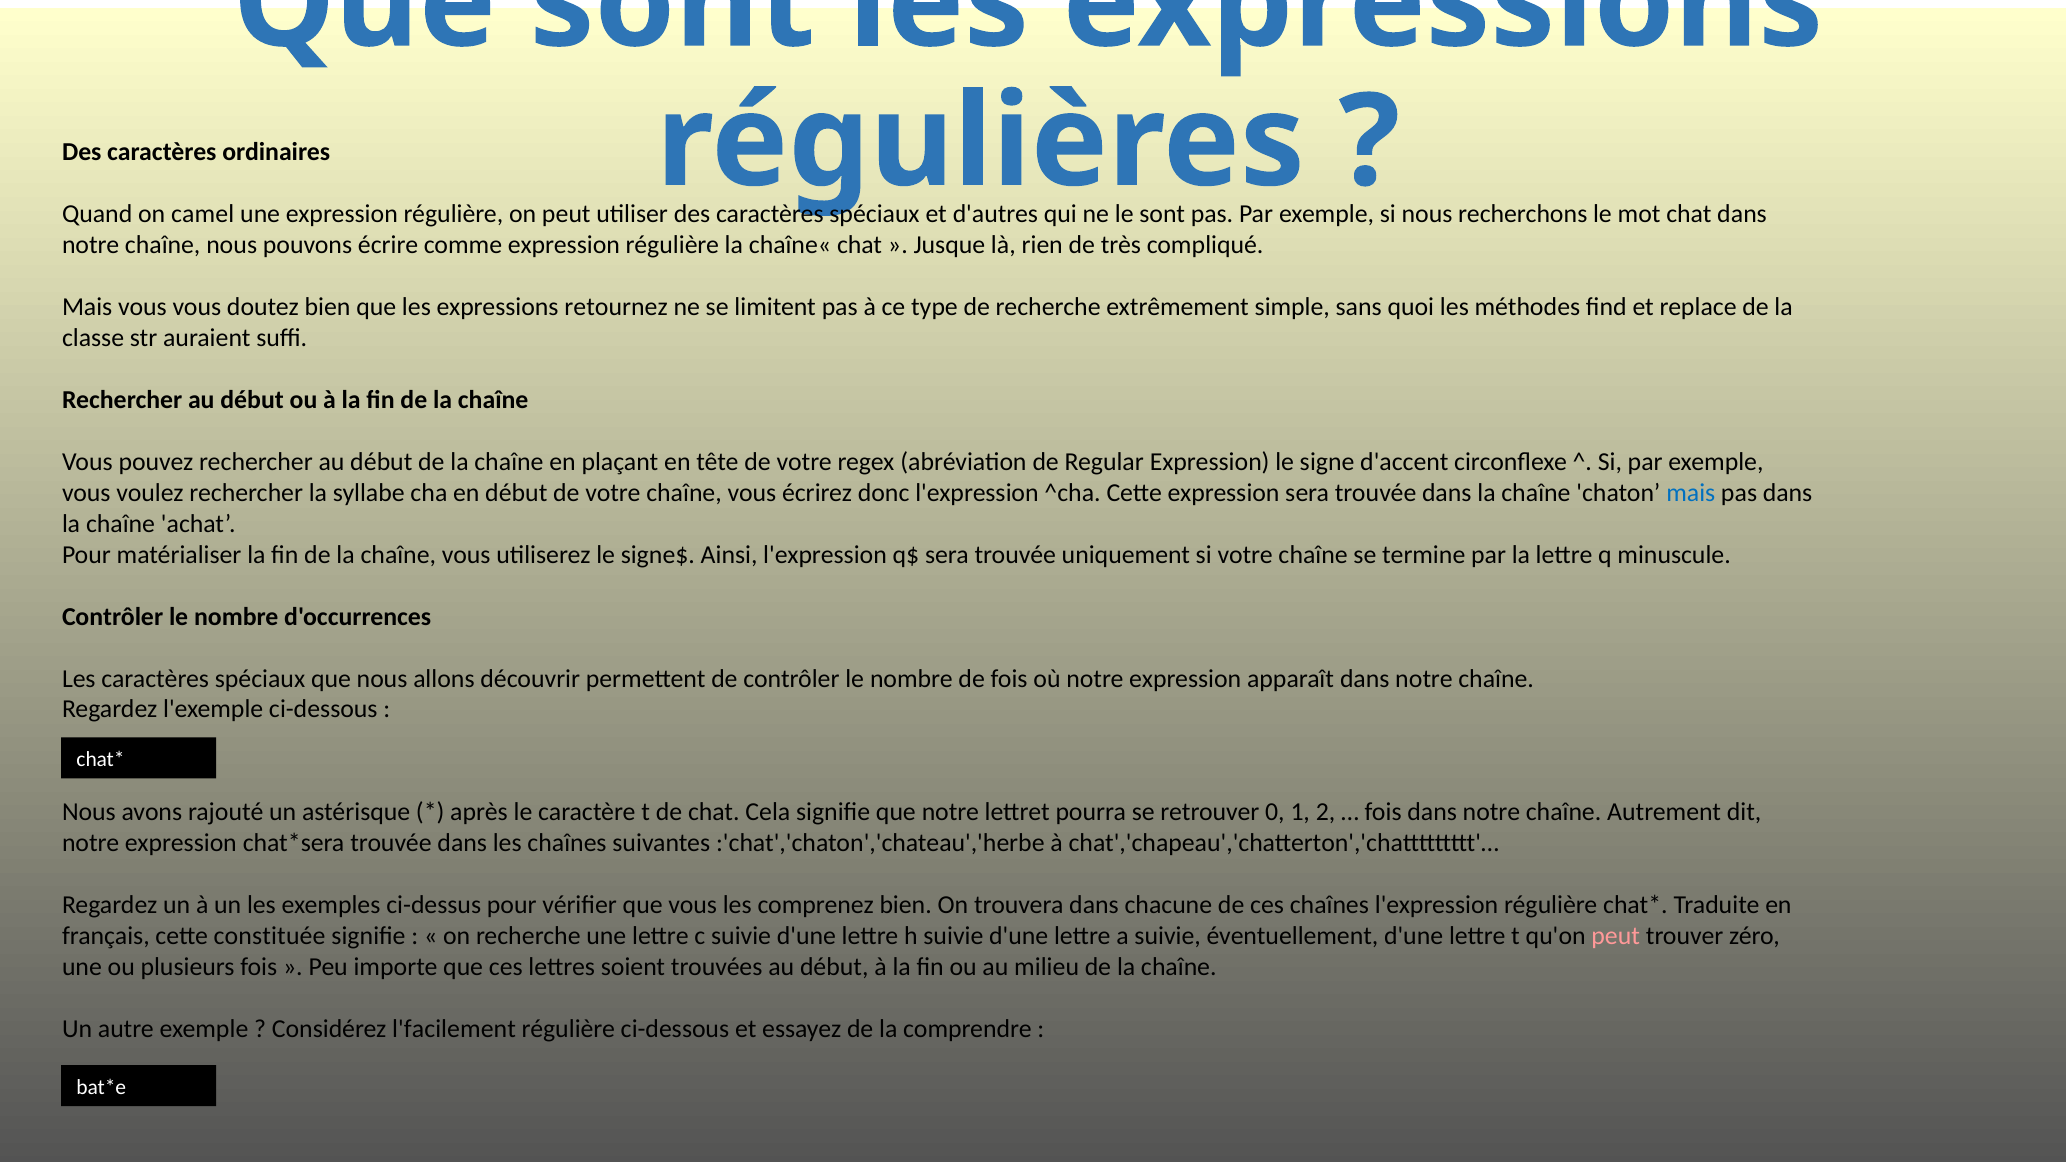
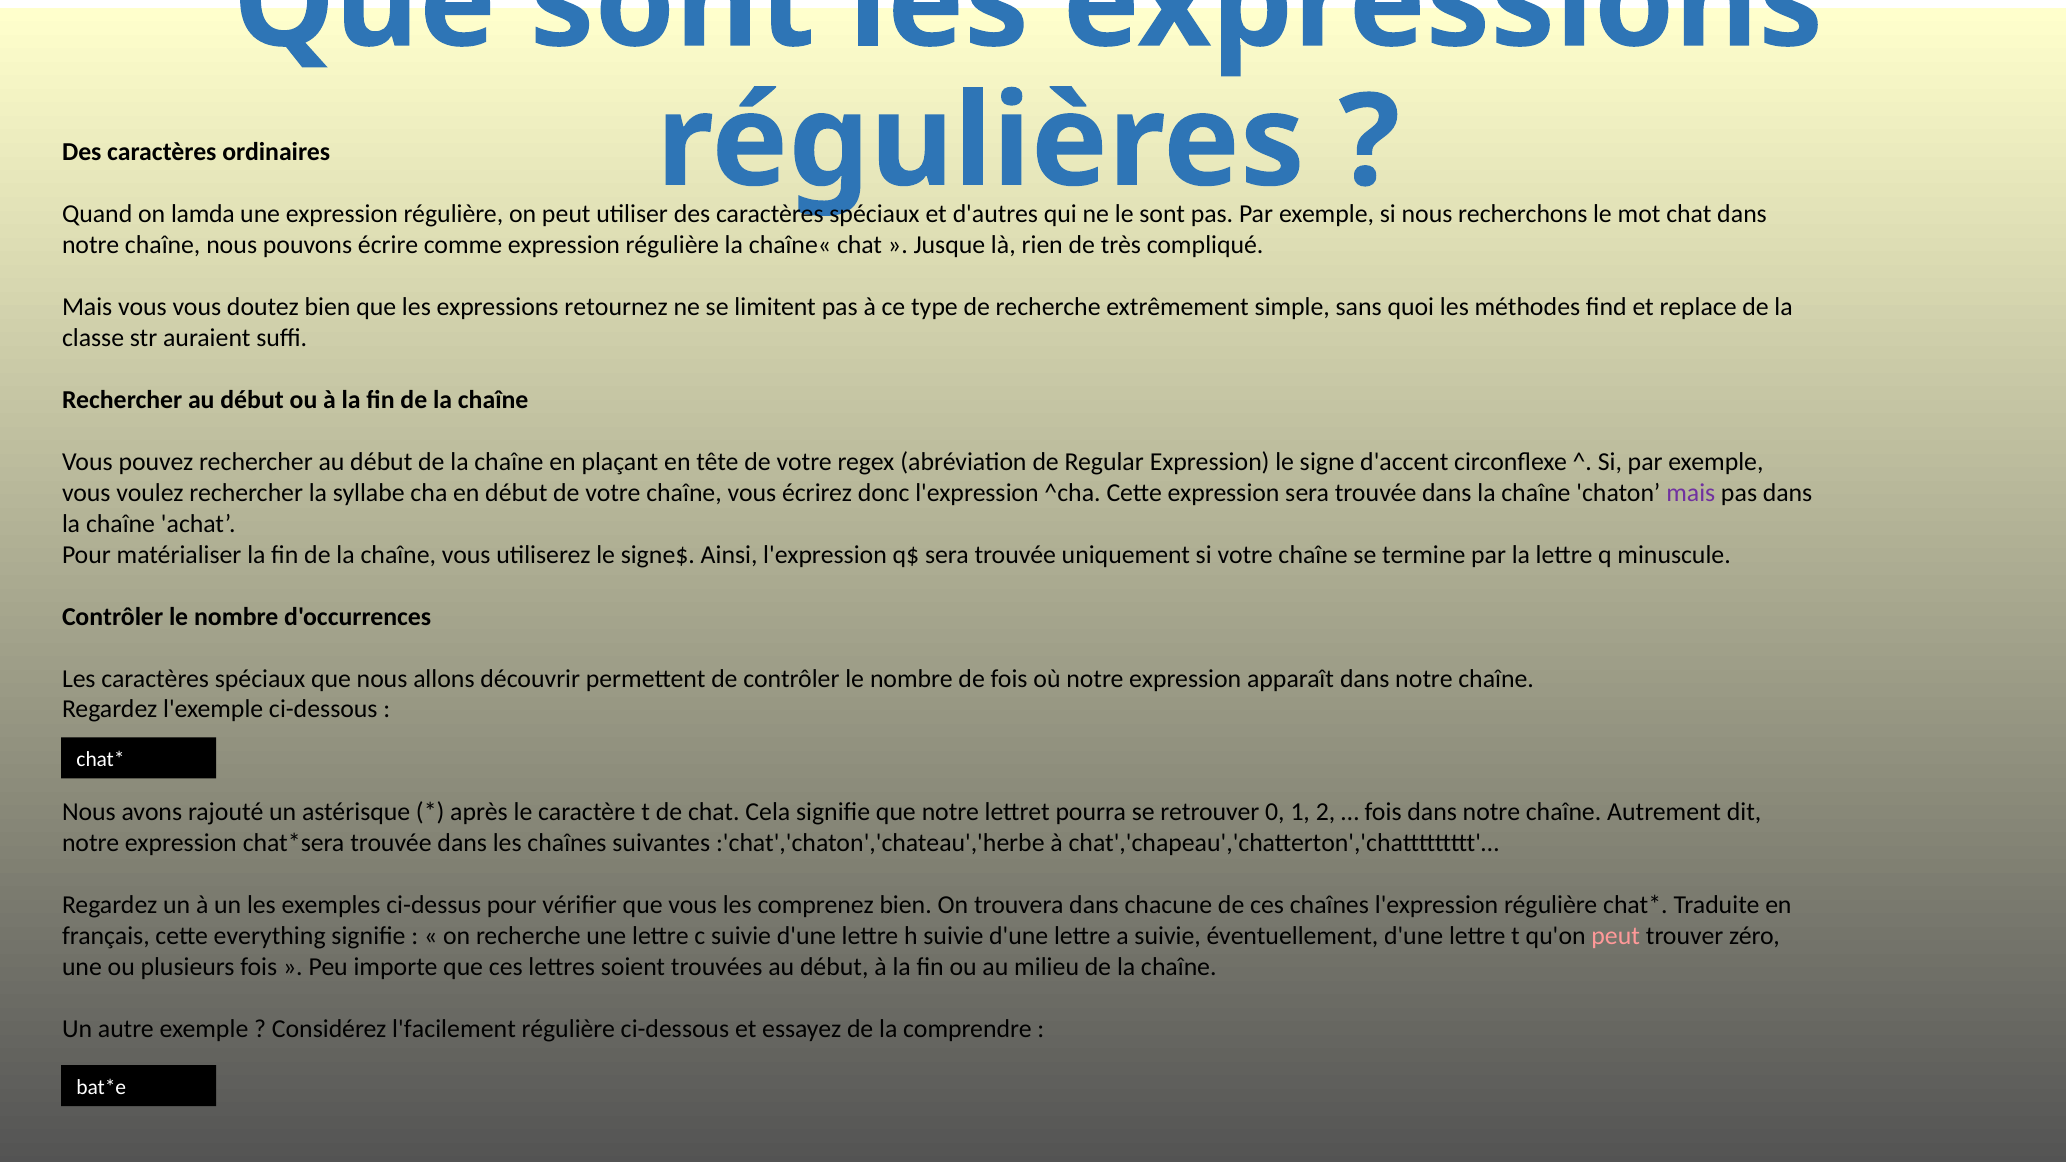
camel: camel -> lamda
mais at (1691, 493) colour: blue -> purple
constituée: constituée -> everything
